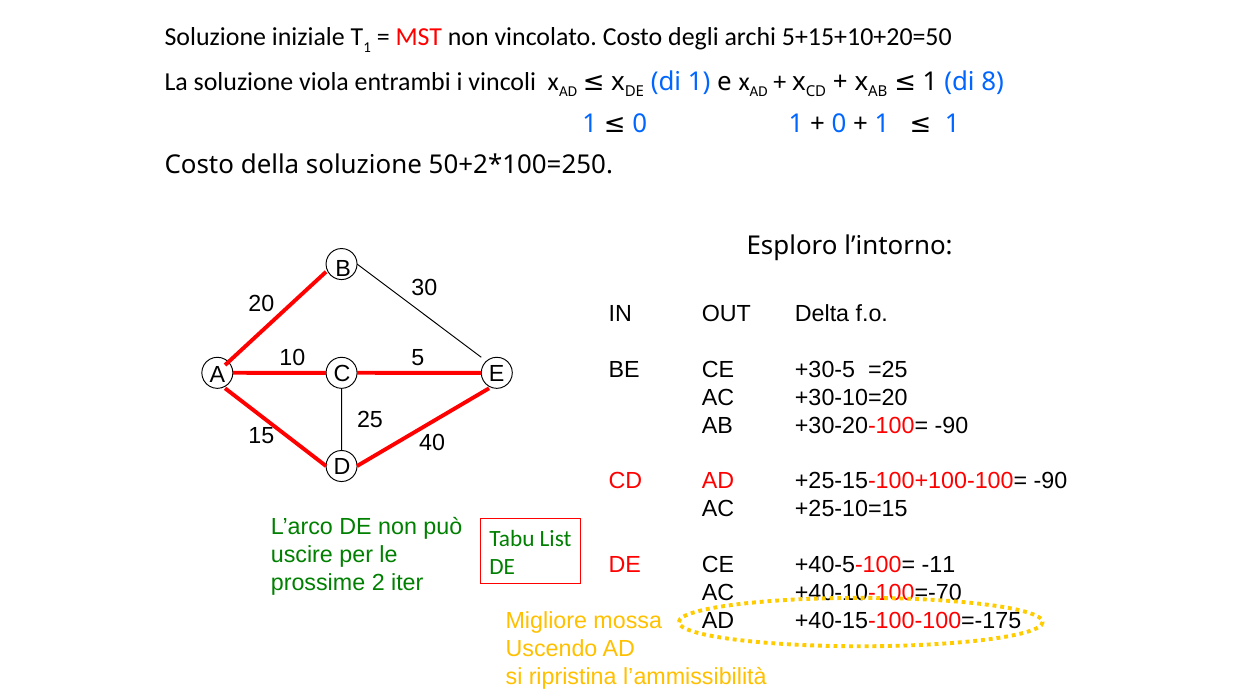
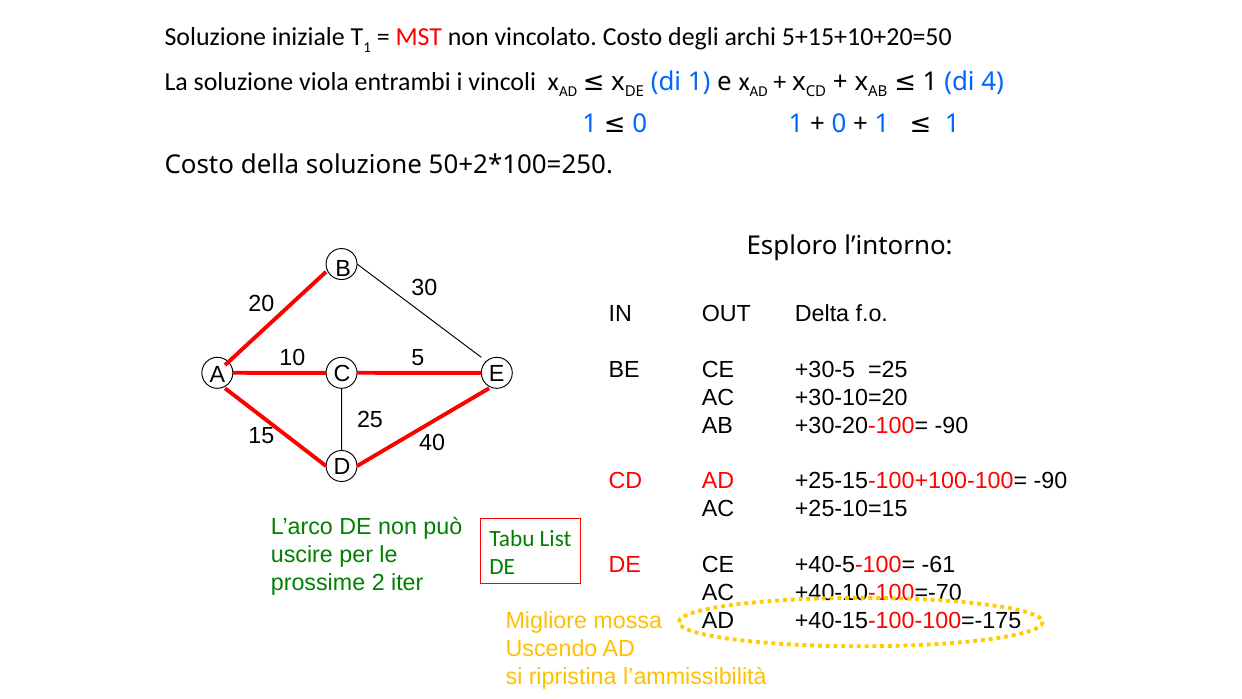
8: 8 -> 4
-11: -11 -> -61
